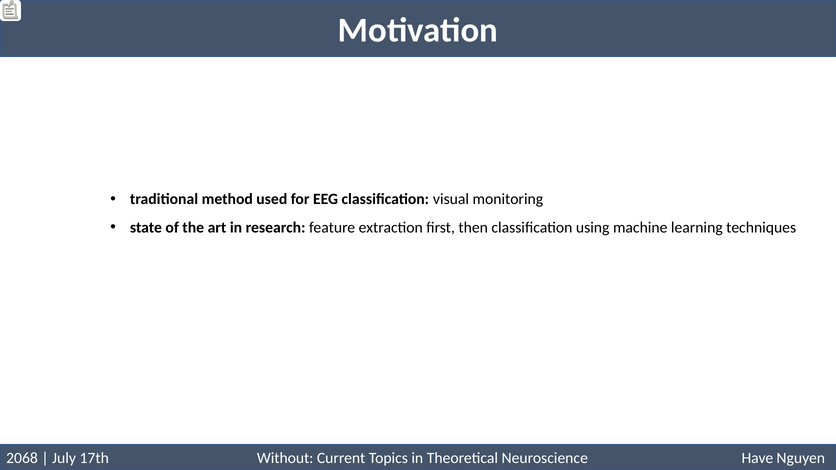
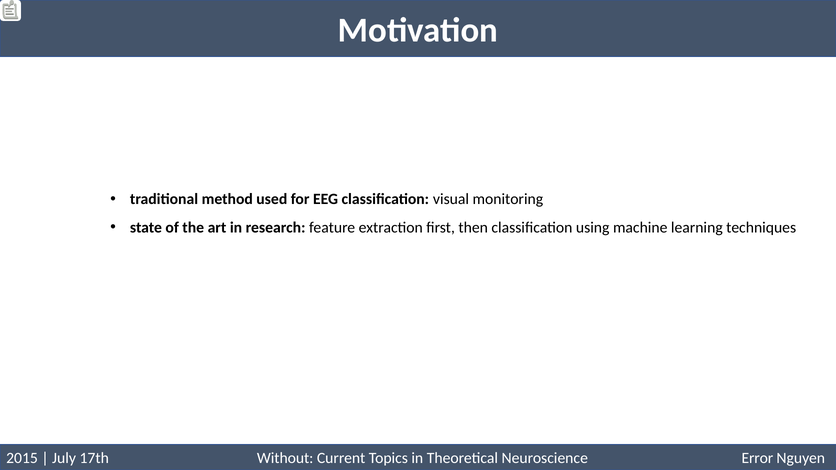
2068: 2068 -> 2015
Have: Have -> Error
